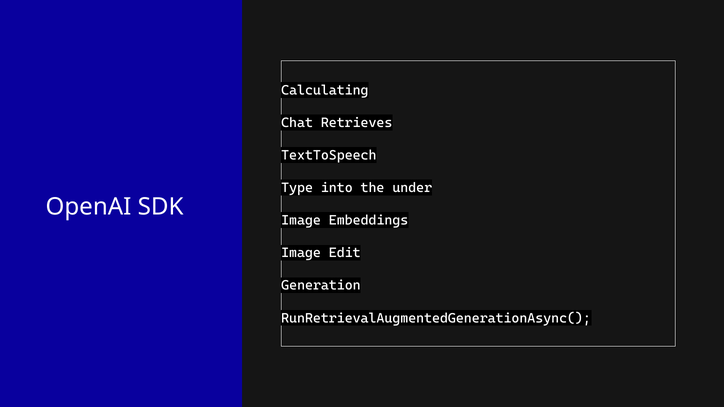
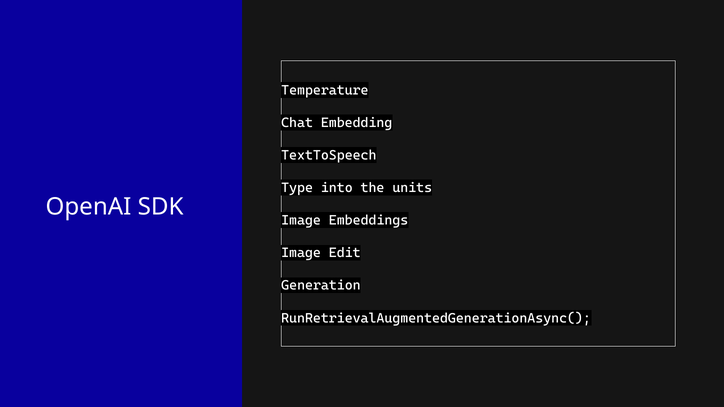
Calculating: Calculating -> Temperature
Retrieves: Retrieves -> Embedding
under: under -> units
